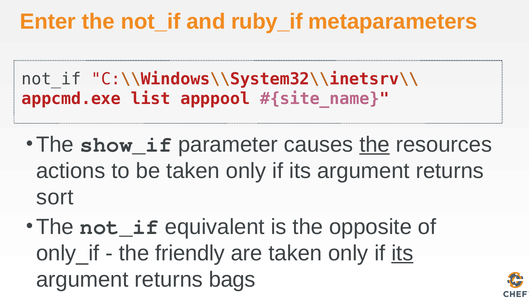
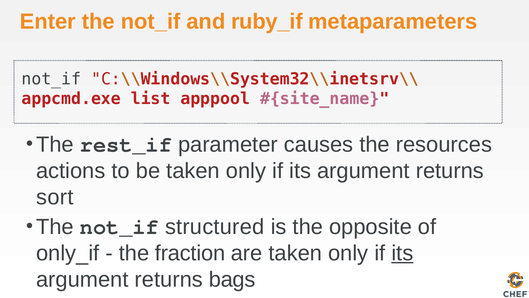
show_if: show_if -> rest_if
the at (375, 144) underline: present -> none
equivalent: equivalent -> structured
friendly: friendly -> fraction
